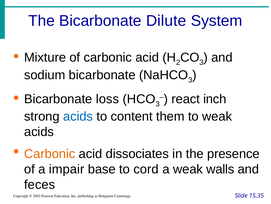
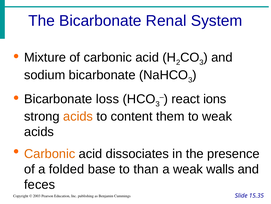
Dilute: Dilute -> Renal
inch: inch -> ions
acids at (78, 116) colour: blue -> orange
impair: impair -> folded
cord: cord -> than
